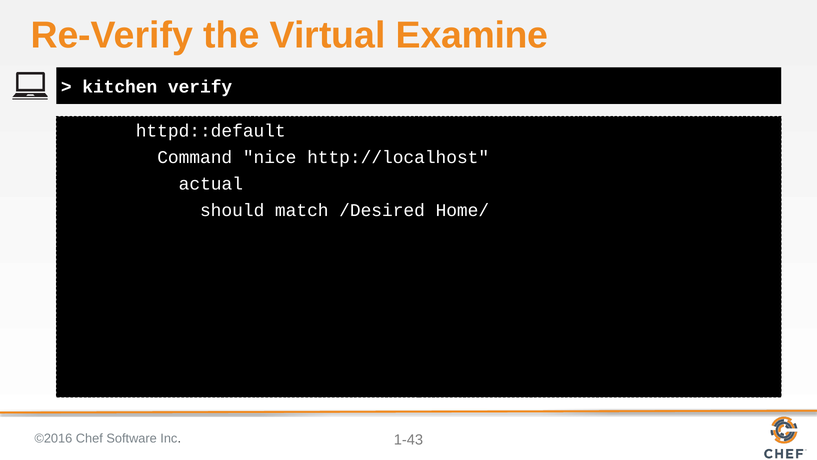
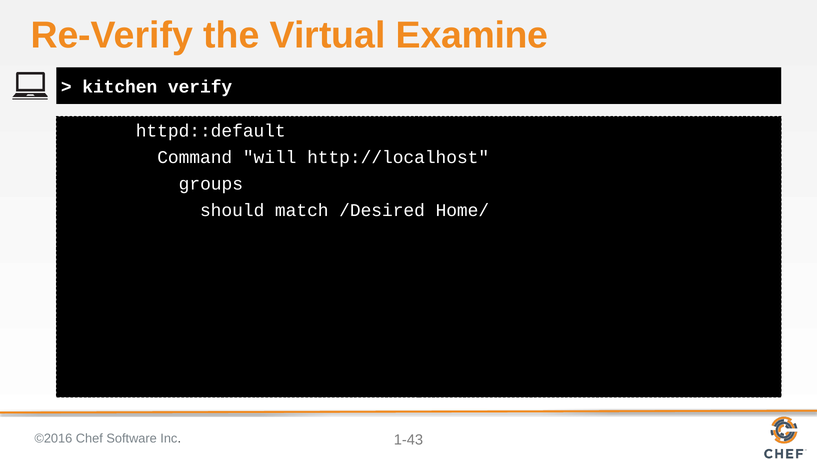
nice: nice -> will
actual: actual -> groups
